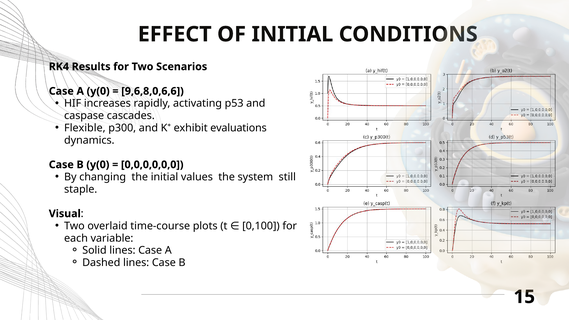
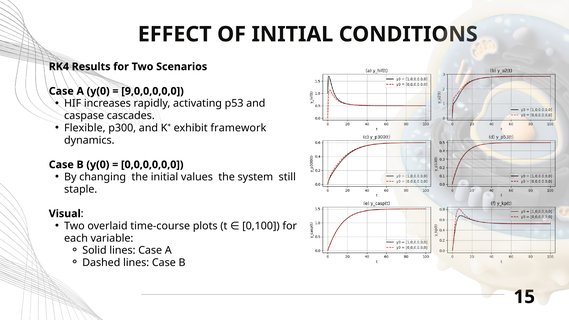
9,6,8,0,6,6: 9,6,8,0,6,6 -> 9,0,0,0,0,0
evaluations: evaluations -> framework
